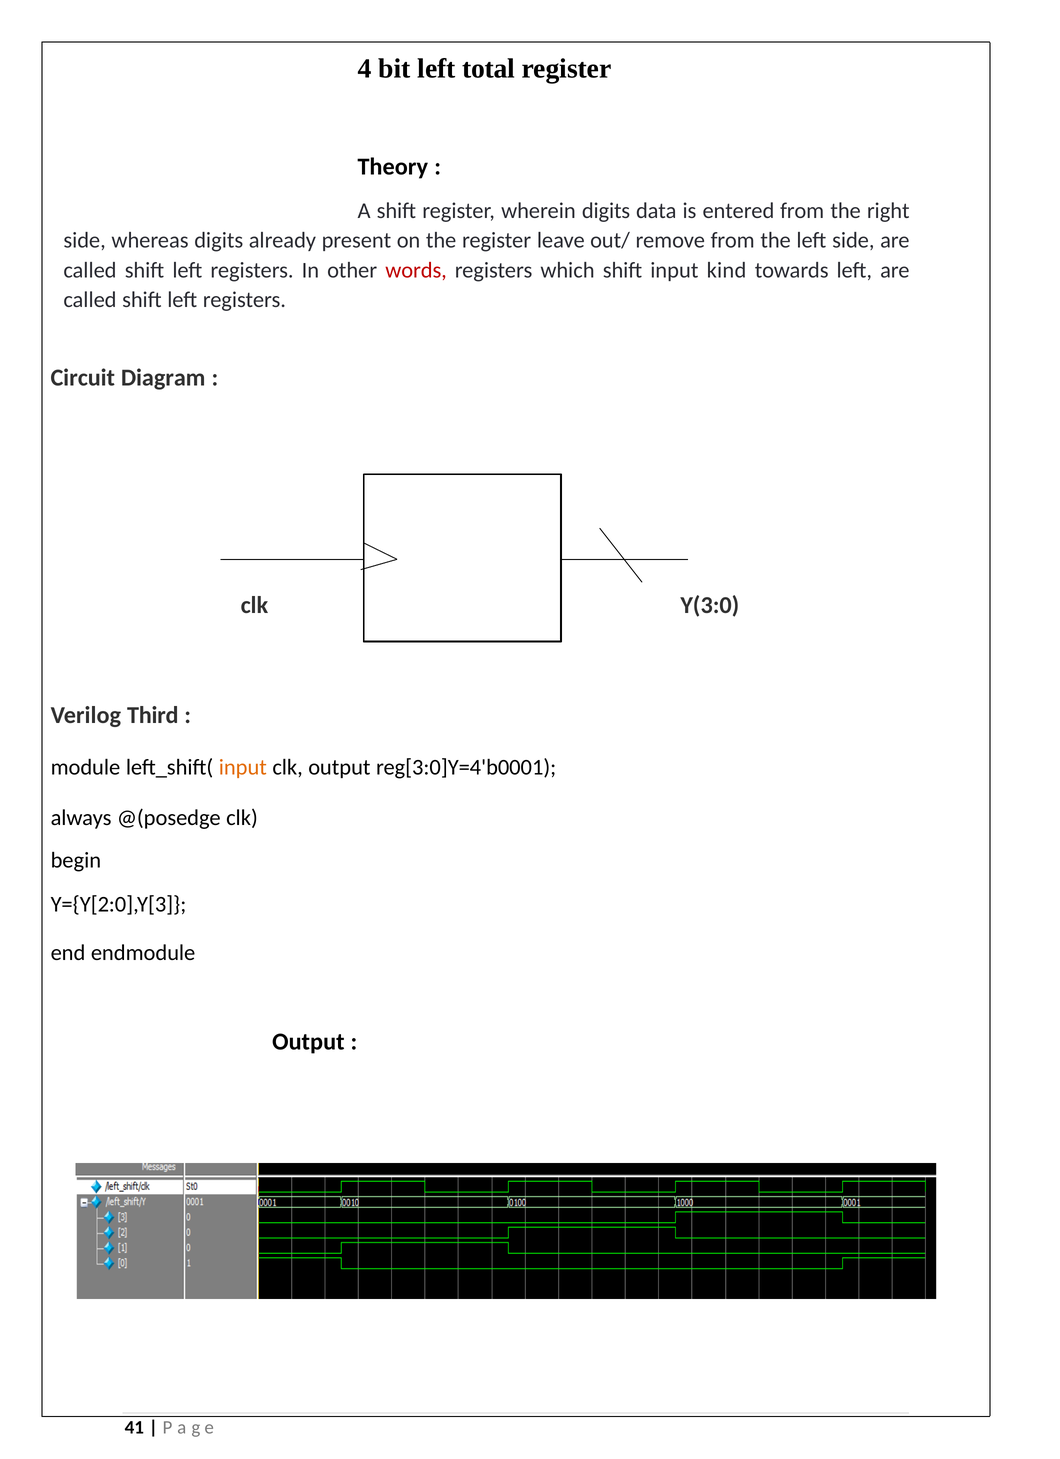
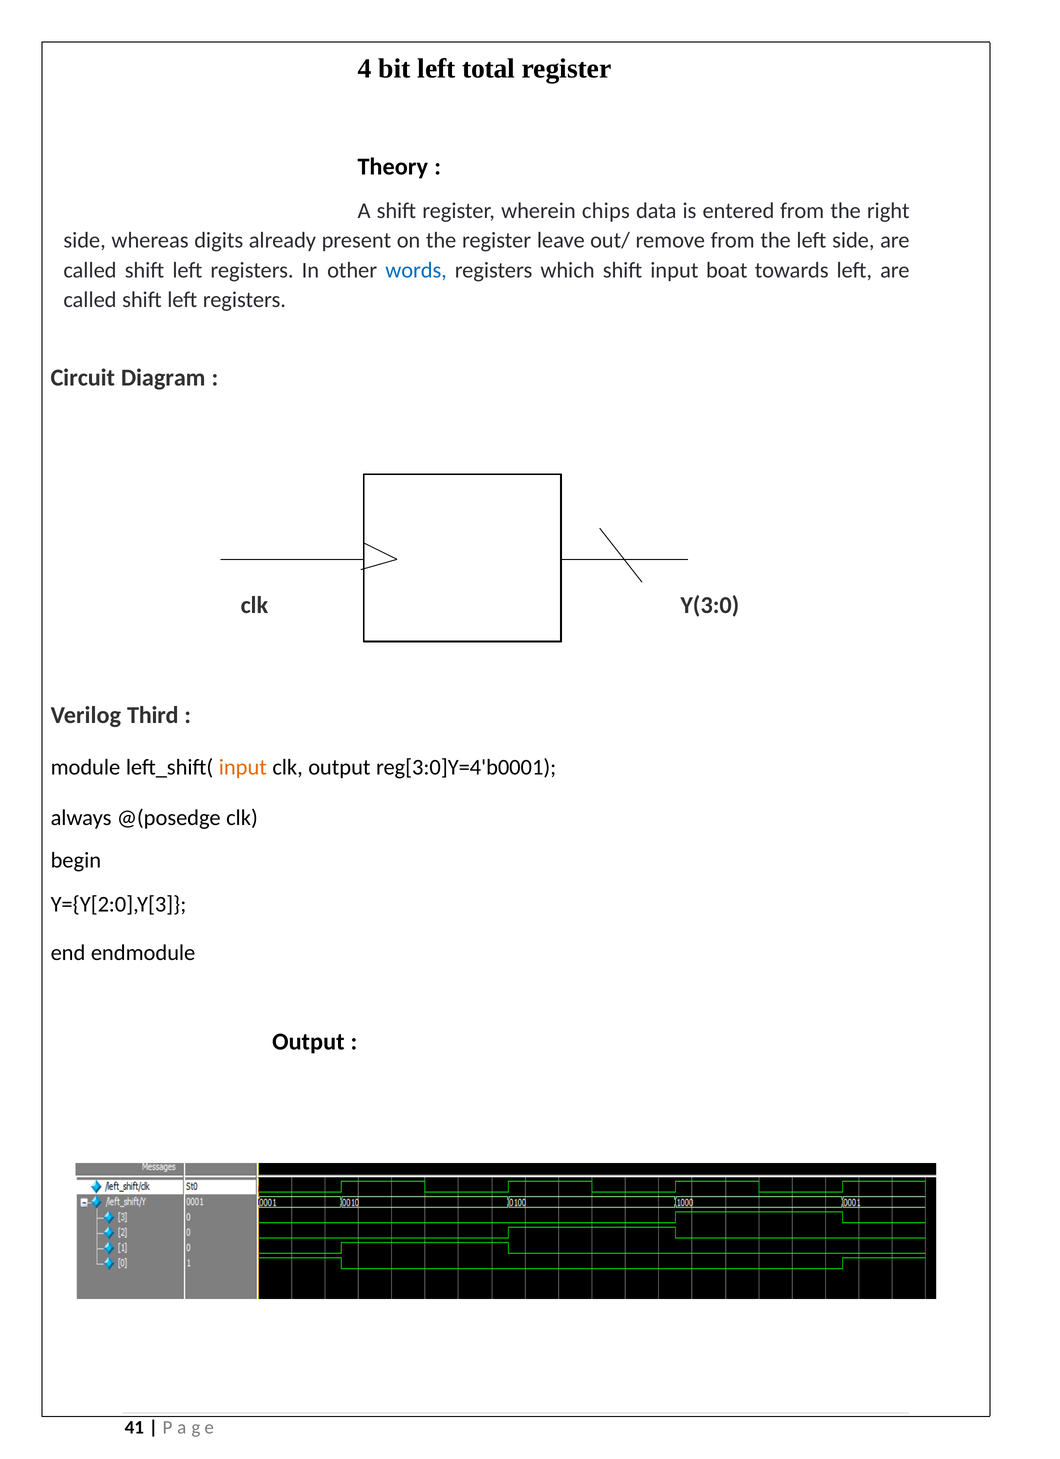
wherein digits: digits -> chips
words colour: red -> blue
kind: kind -> boat
